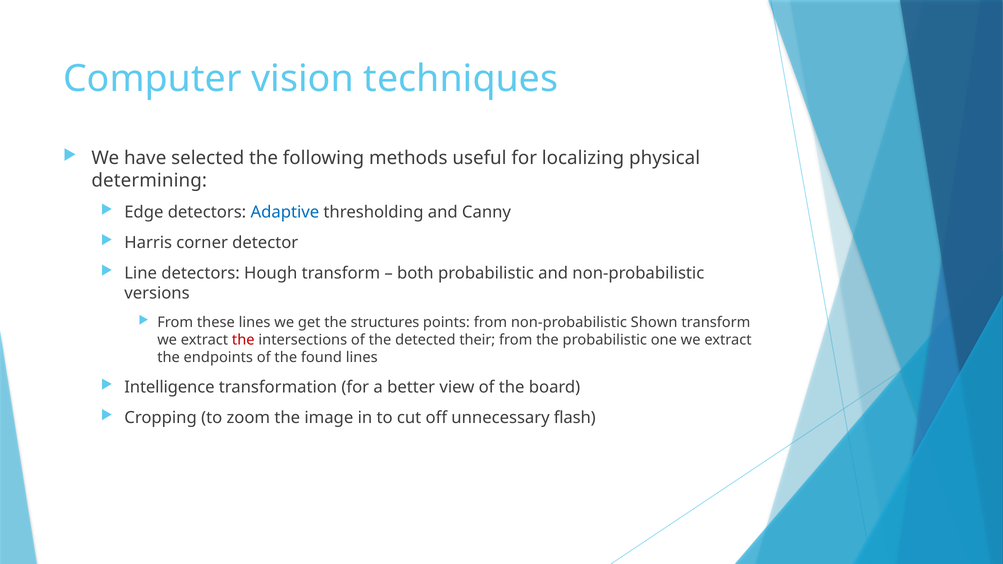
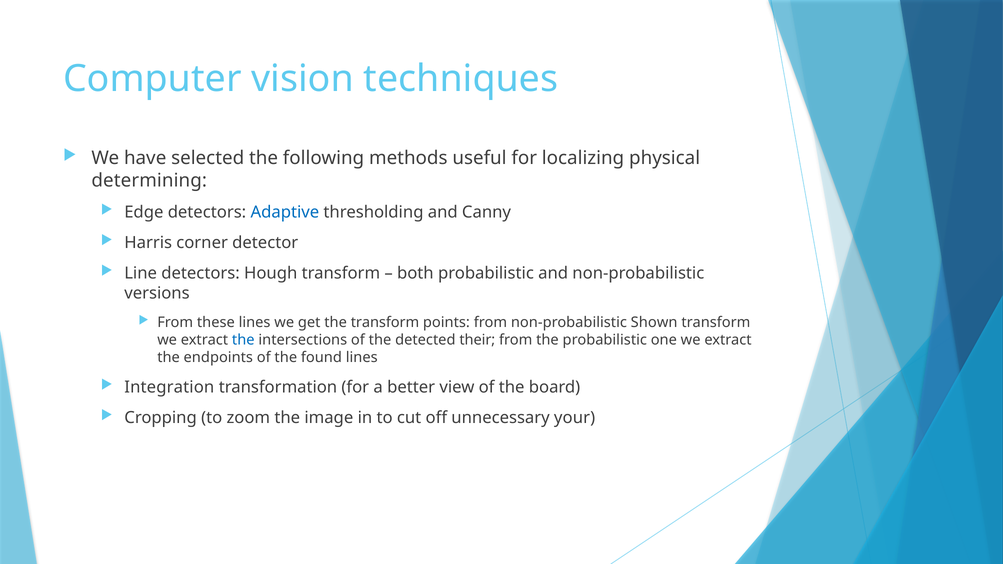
the structures: structures -> transform
the at (243, 340) colour: red -> blue
Intelligence: Intelligence -> Integration
flash: flash -> your
